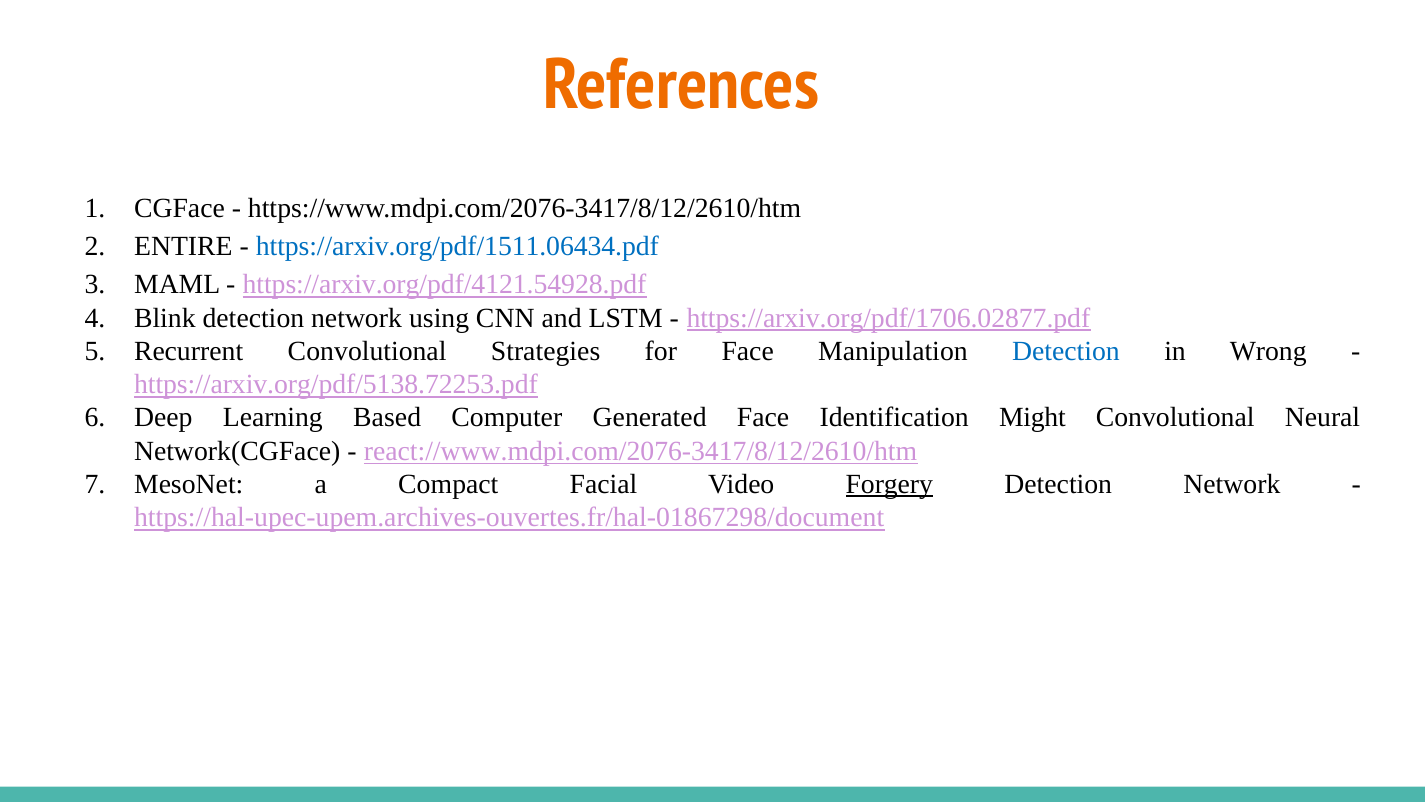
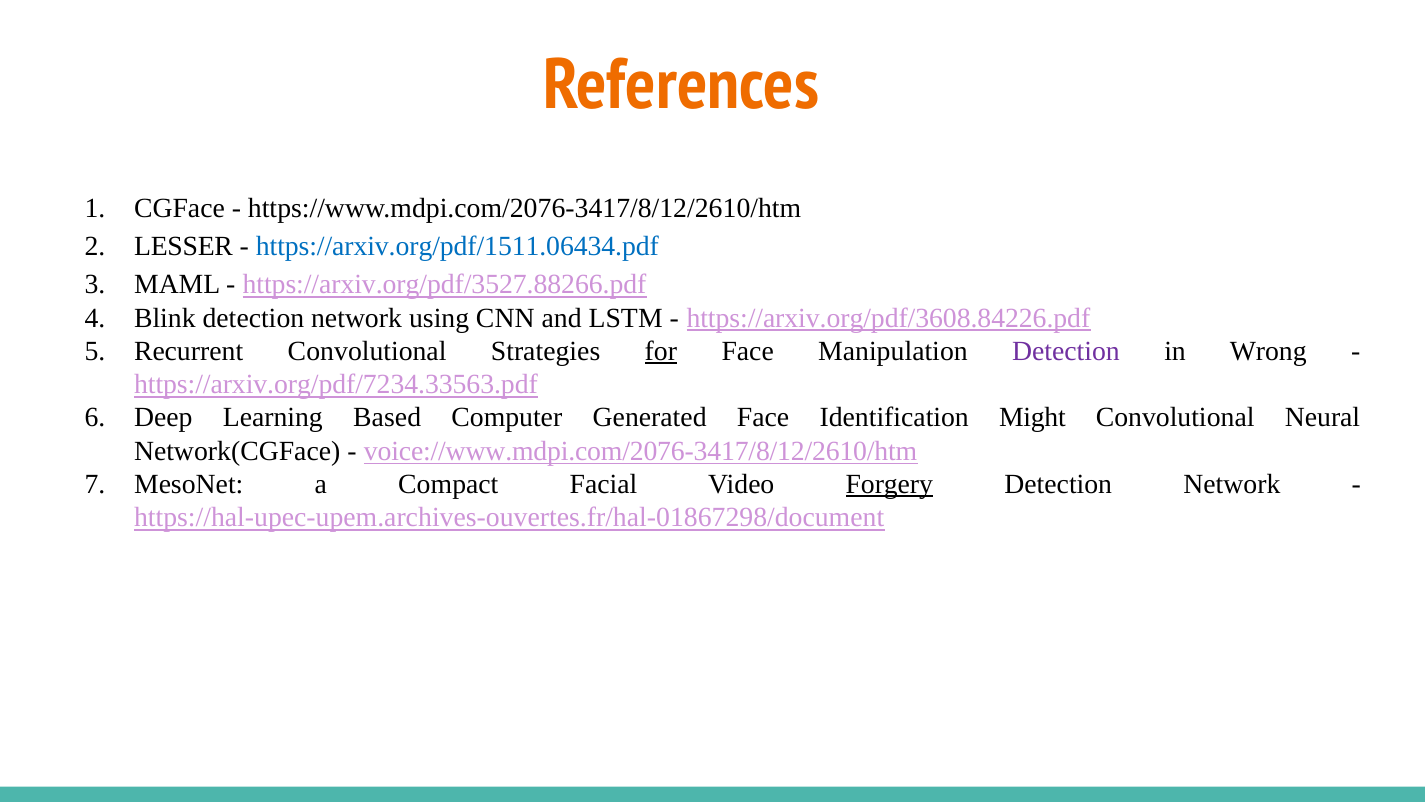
ENTIRE: ENTIRE -> LESSER
https://arxiv.org/pdf/4121.54928.pdf: https://arxiv.org/pdf/4121.54928.pdf -> https://arxiv.org/pdf/3527.88266.pdf
https://arxiv.org/pdf/1706.02877.pdf: https://arxiv.org/pdf/1706.02877.pdf -> https://arxiv.org/pdf/3608.84226.pdf
for underline: none -> present
Detection at (1066, 351) colour: blue -> purple
https://arxiv.org/pdf/5138.72253.pdf: https://arxiv.org/pdf/5138.72253.pdf -> https://arxiv.org/pdf/7234.33563.pdf
react://www.mdpi.com/2076-3417/8/12/2610/htm: react://www.mdpi.com/2076-3417/8/12/2610/htm -> voice://www.mdpi.com/2076-3417/8/12/2610/htm
